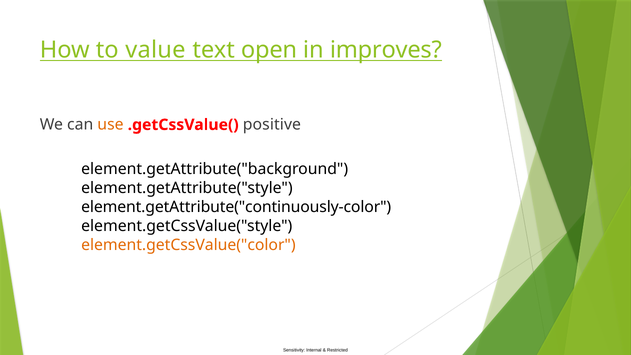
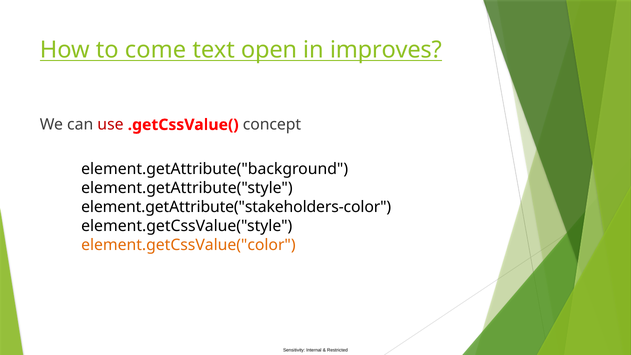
value: value -> come
use colour: orange -> red
positive: positive -> concept
element.getAttribute("continuously-color: element.getAttribute("continuously-color -> element.getAttribute("stakeholders-color
